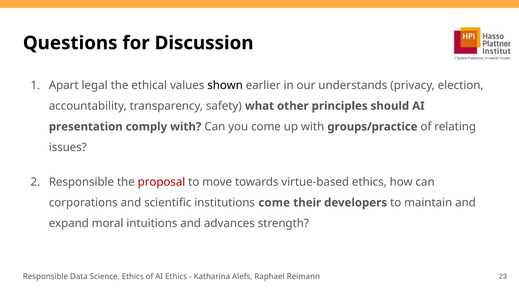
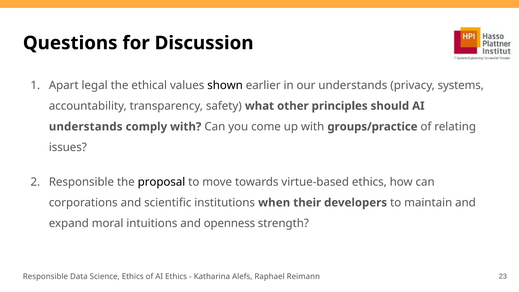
election: election -> systems
presentation at (86, 127): presentation -> understands
proposal colour: red -> black
institutions come: come -> when
advances: advances -> openness
